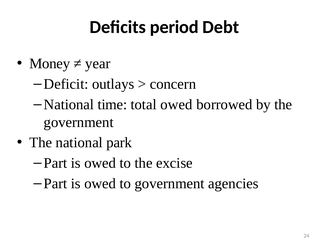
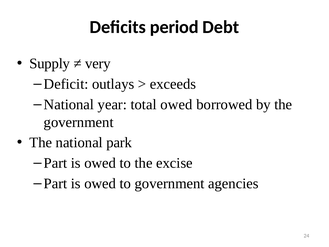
Money: Money -> Supply
year: year -> very
concern: concern -> exceeds
time: time -> year
